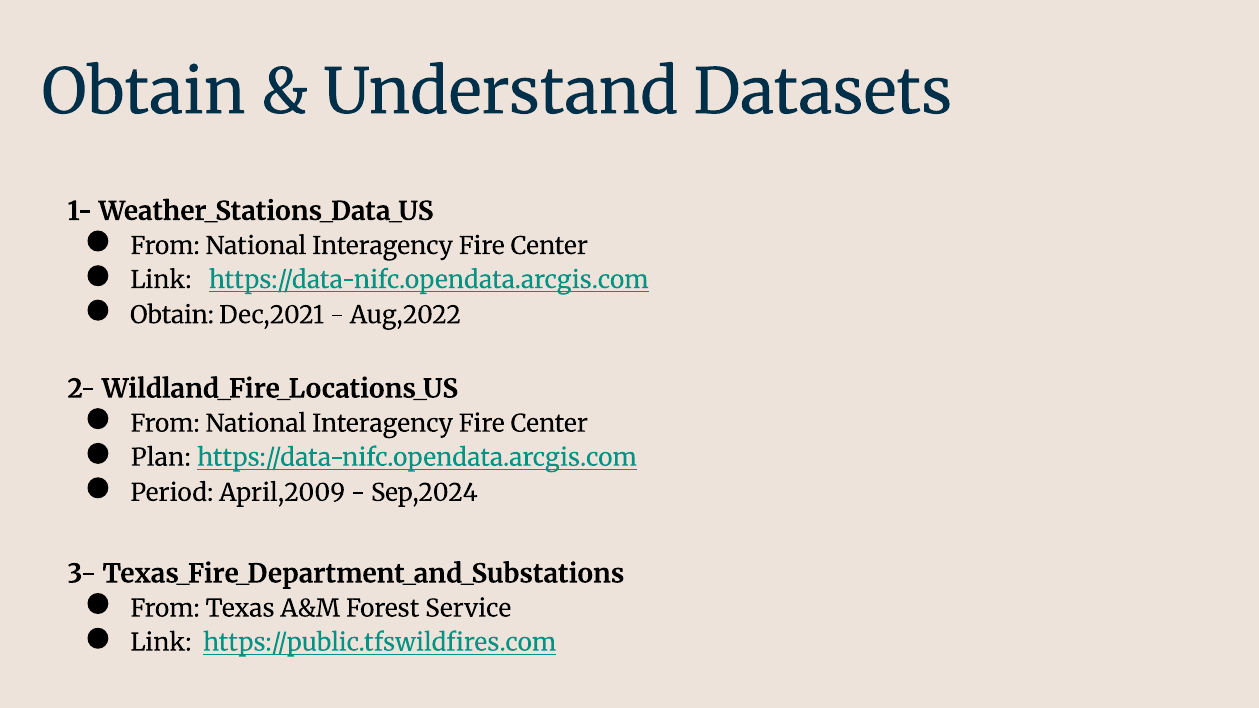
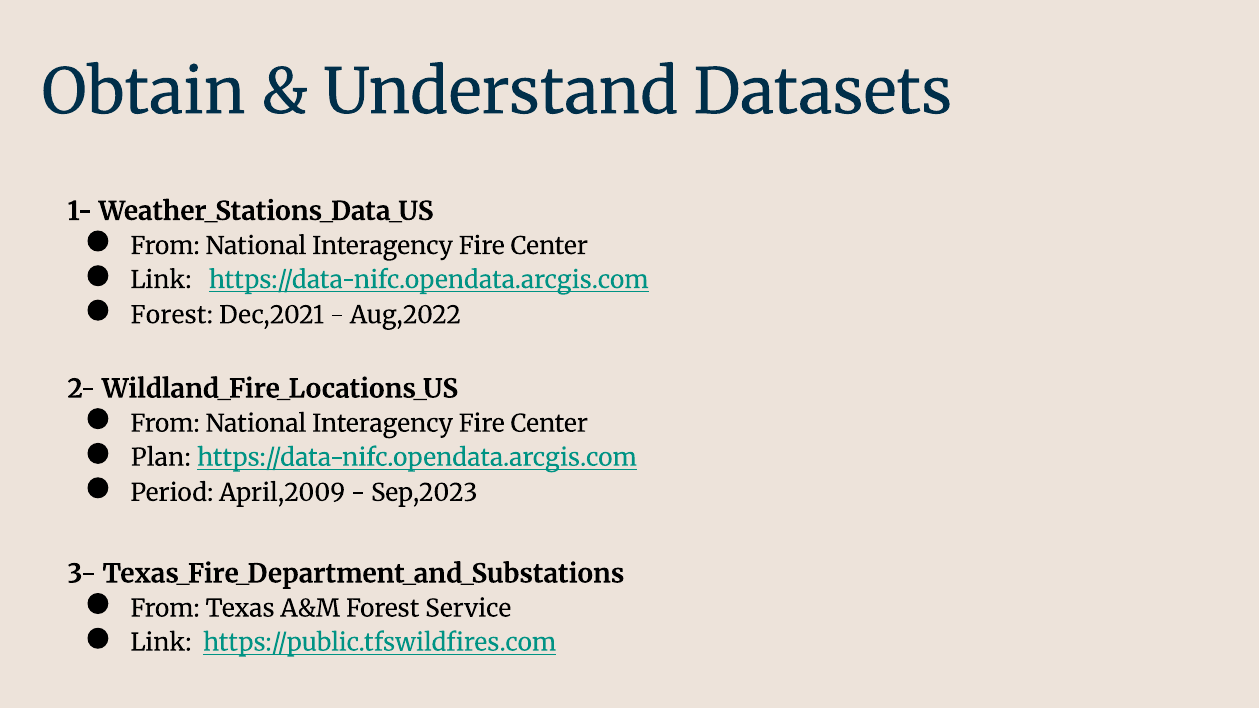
Obtain at (172, 315): Obtain -> Forest
Sep,2024: Sep,2024 -> Sep,2023
